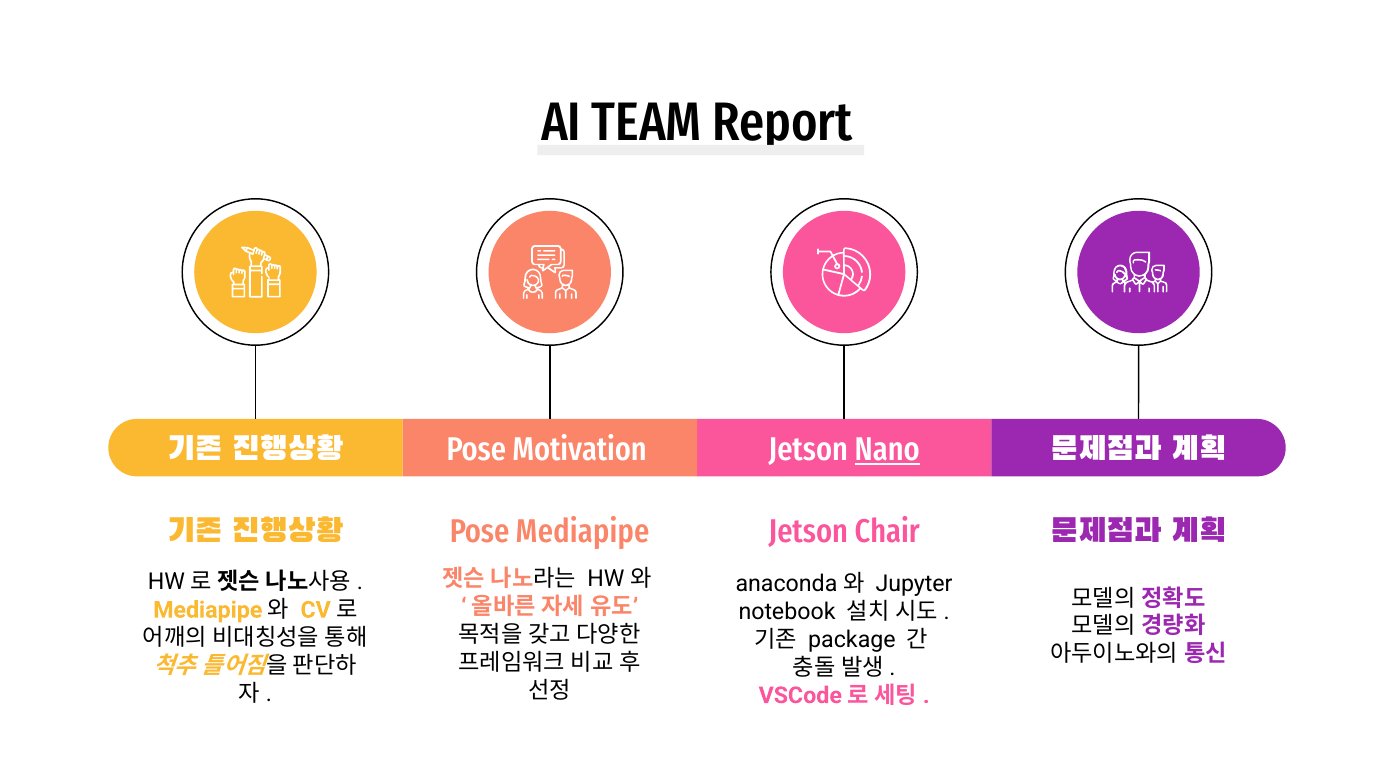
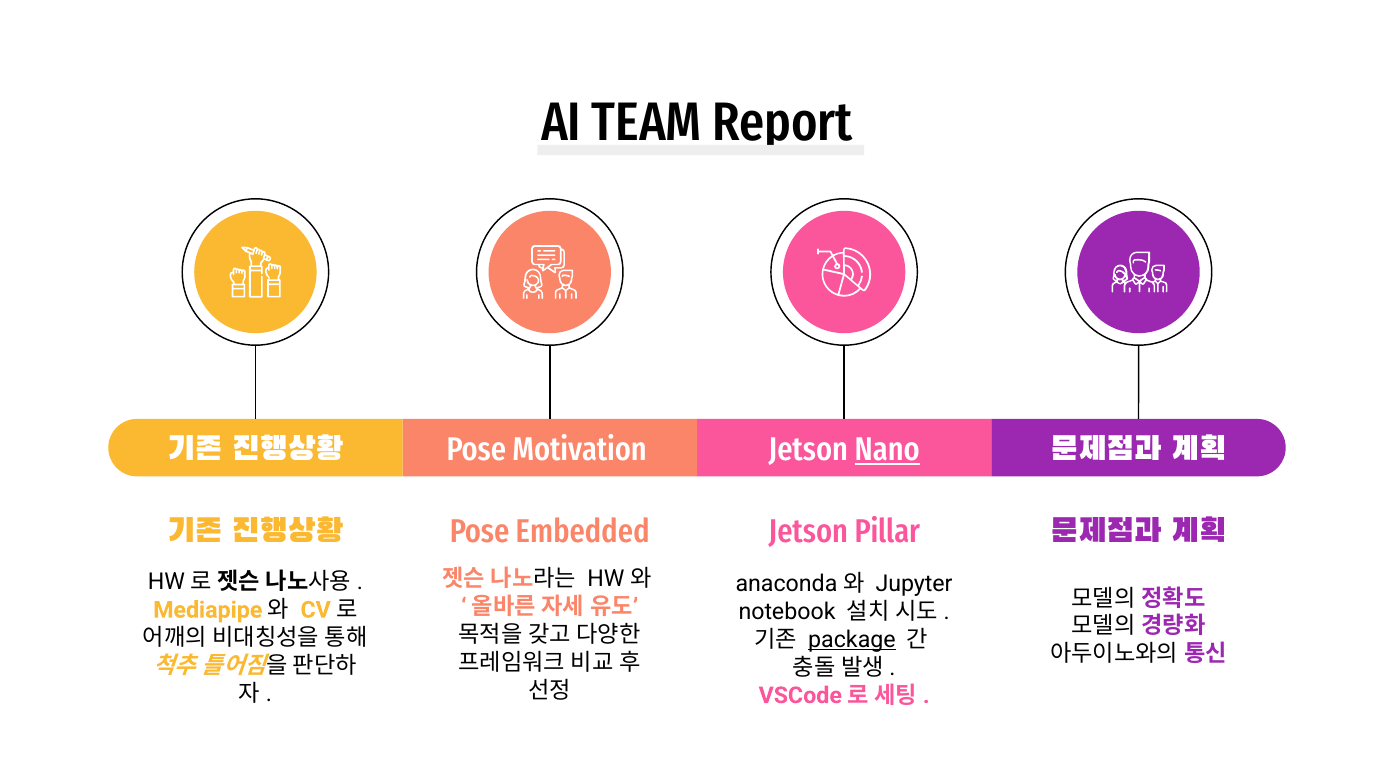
Pose Mediapipe: Mediapipe -> Embedded
Chair: Chair -> Pillar
package underline: none -> present
